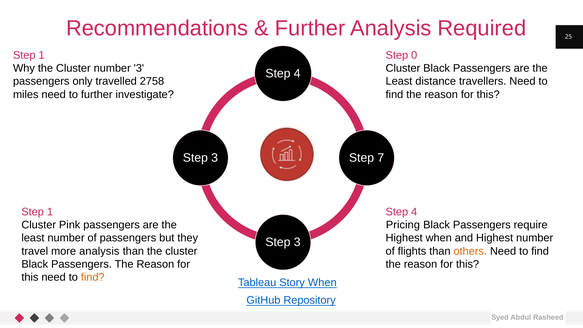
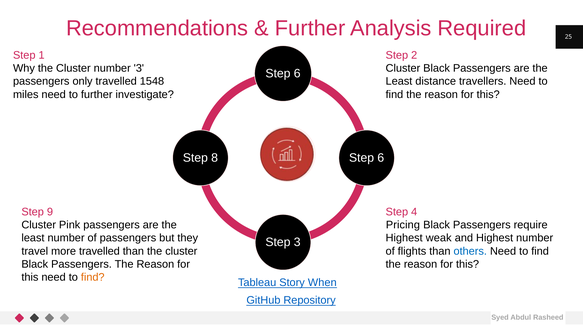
0: 0 -> 2
4 at (297, 73): 4 -> 6
2758: 2758 -> 1548
3 at (215, 158): 3 -> 8
7 at (381, 158): 7 -> 6
1 at (50, 212): 1 -> 9
Highest when: when -> weak
more analysis: analysis -> travelled
others colour: orange -> blue
